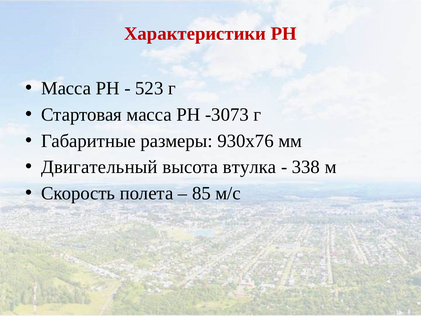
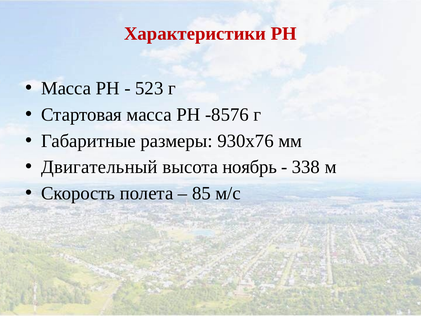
-3073: -3073 -> -8576
втулка: втулка -> ноябрь
